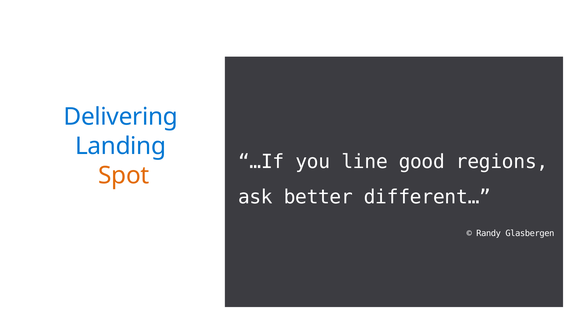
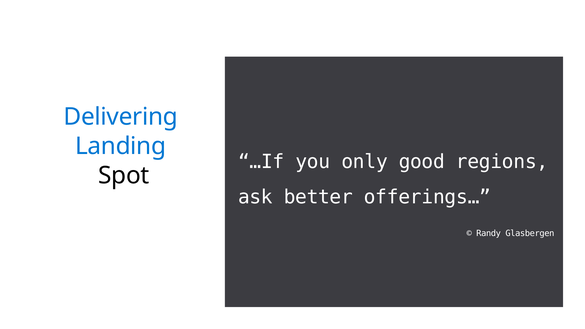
line: line -> only
Spot colour: orange -> black
different…: different… -> offerings…
